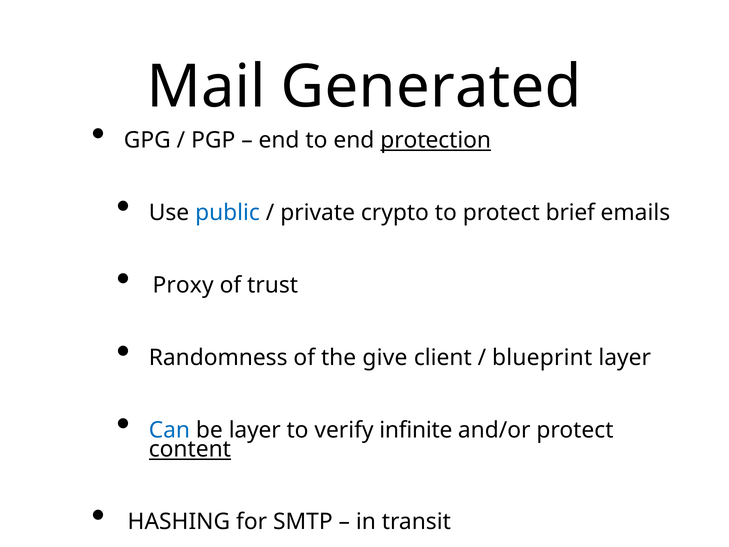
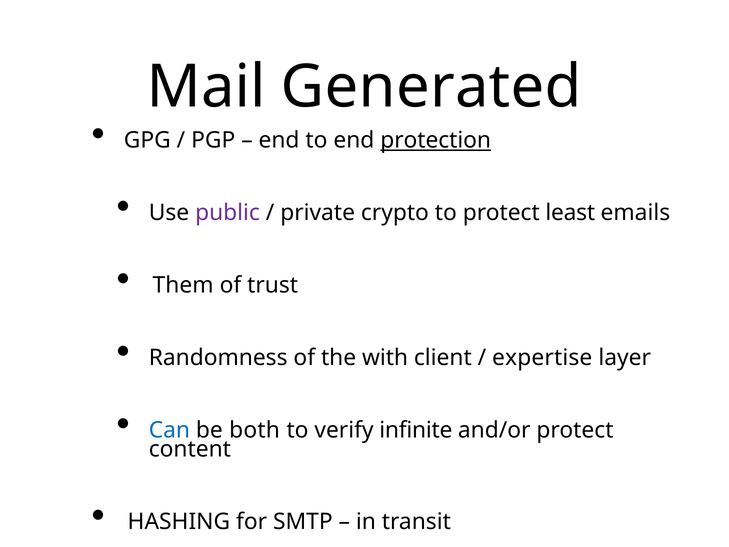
public colour: blue -> purple
brief: brief -> least
Proxy: Proxy -> Them
give: give -> with
blueprint: blueprint -> expertise
be layer: layer -> both
content underline: present -> none
